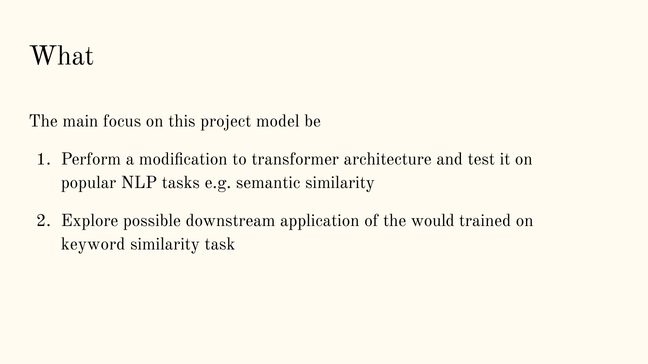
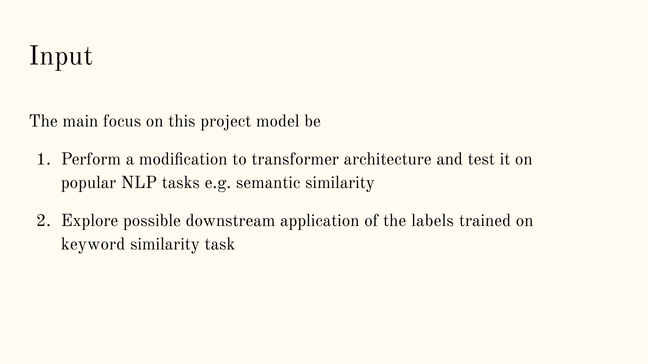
What: What -> Input
would: would -> labels
